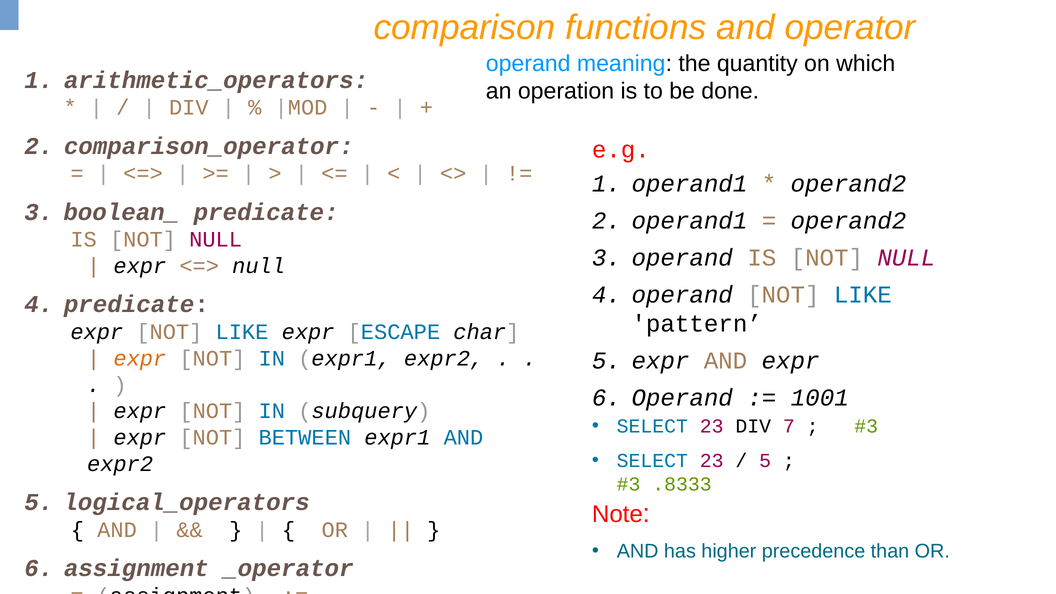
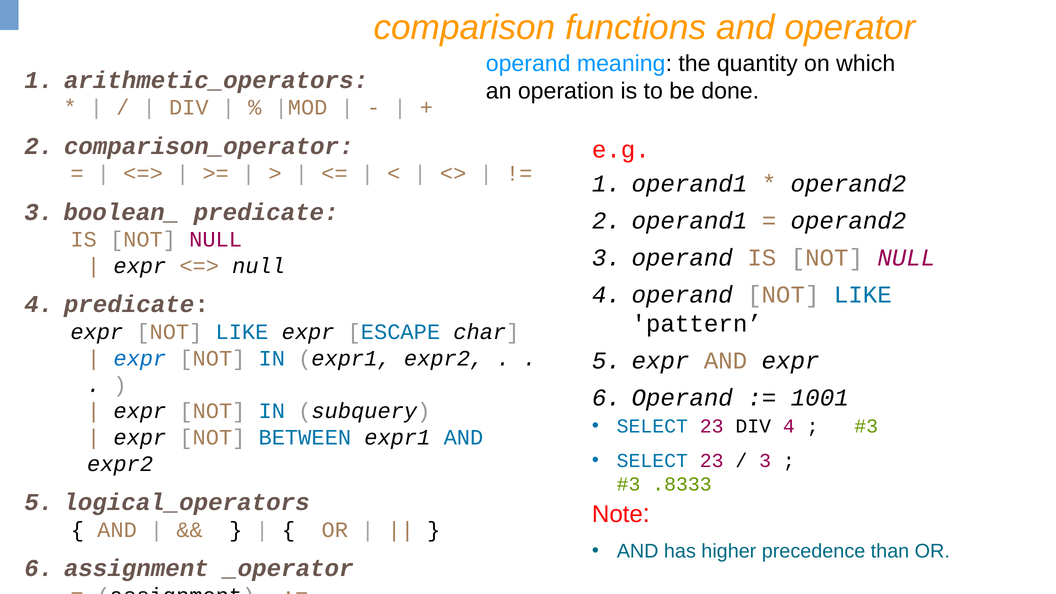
expr at (140, 358) colour: orange -> blue
DIV 7: 7 -> 4
5 at (765, 461): 5 -> 3
